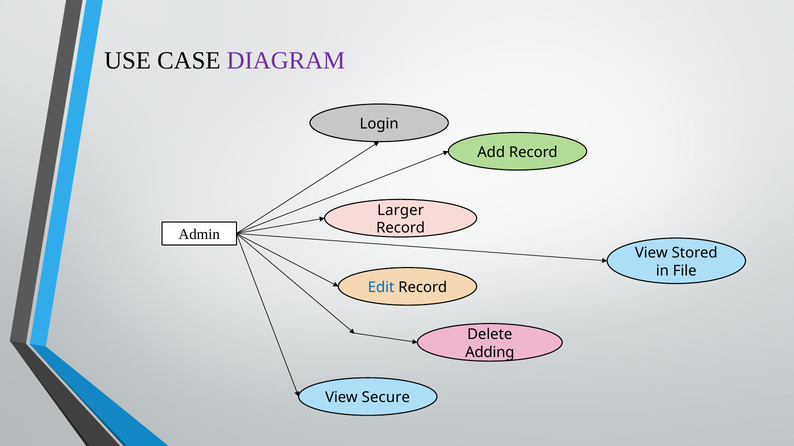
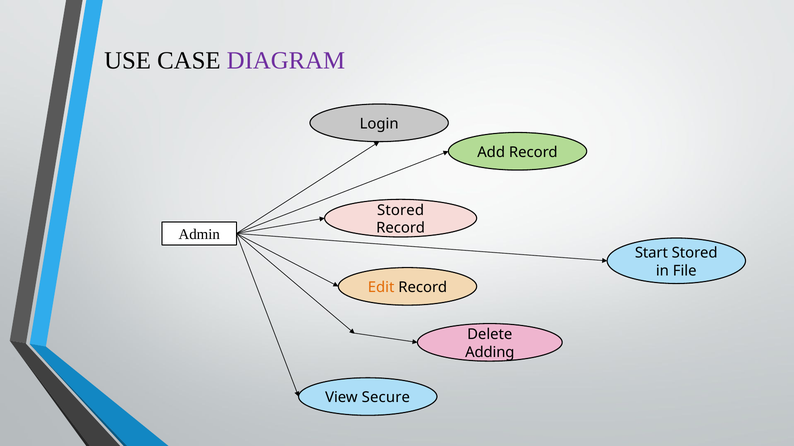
Larger at (401, 211): Larger -> Stored
View at (651, 253): View -> Start
Edit colour: blue -> orange
